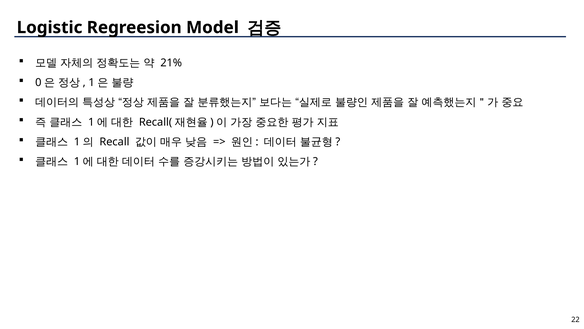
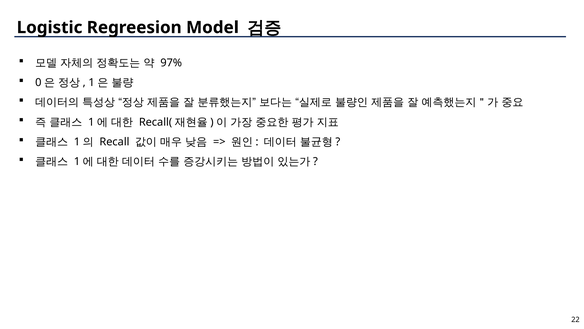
21%: 21% -> 97%
